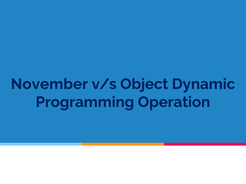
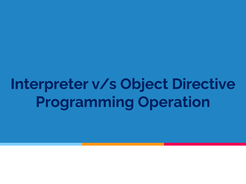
November: November -> Interpreter
Dynamic: Dynamic -> Directive
